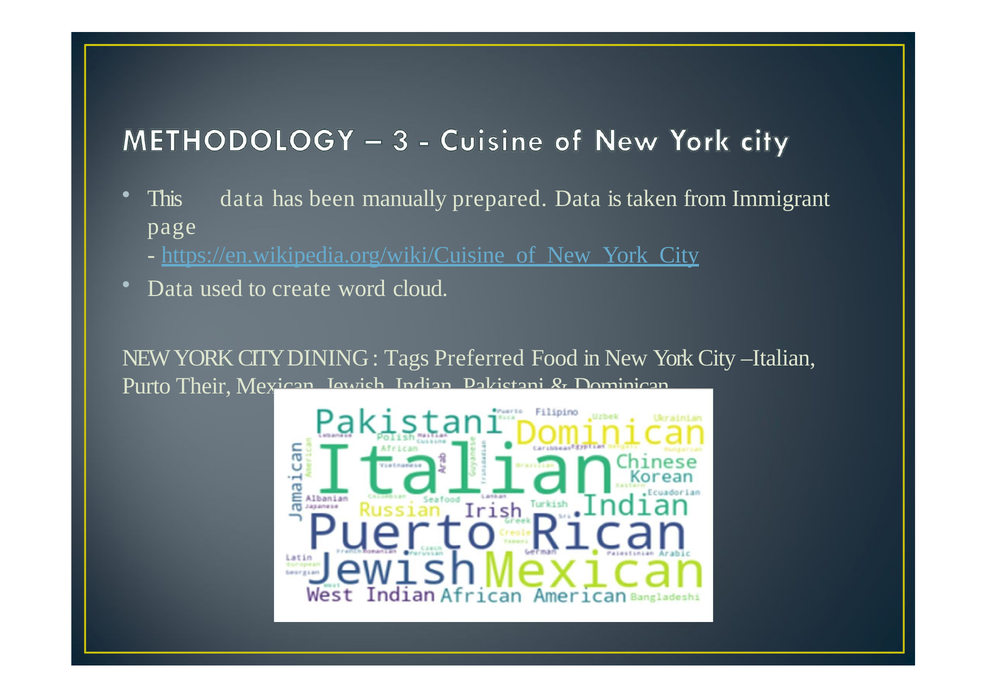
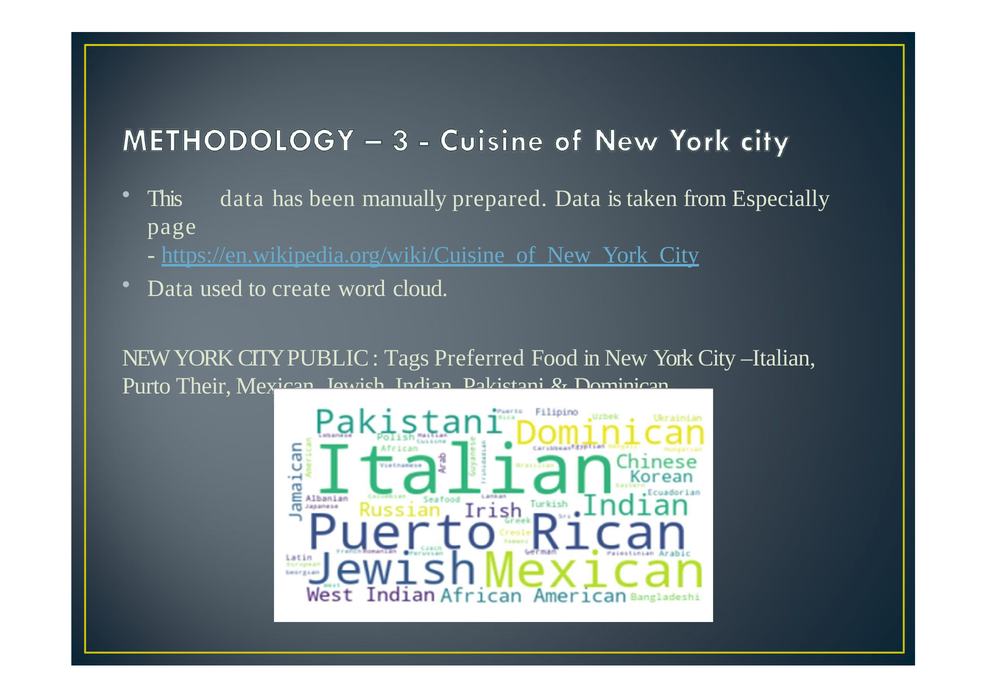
Immigrant: Immigrant -> Especially
DINING: DINING -> PUBLIC
